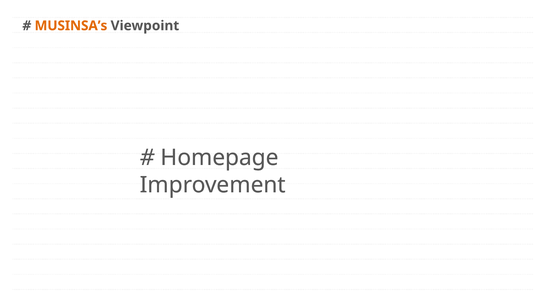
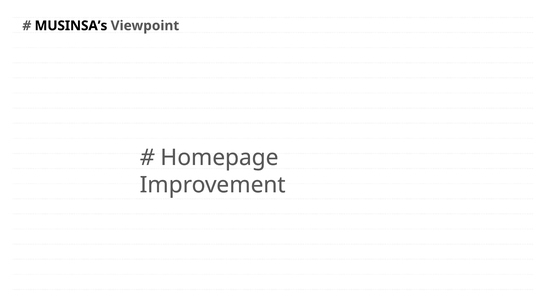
MUSINSA’s colour: orange -> black
